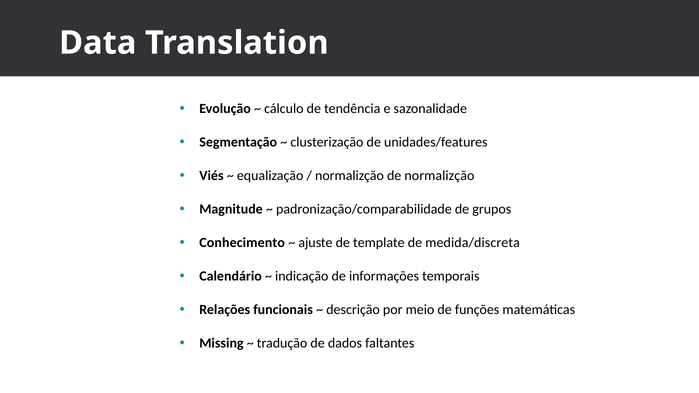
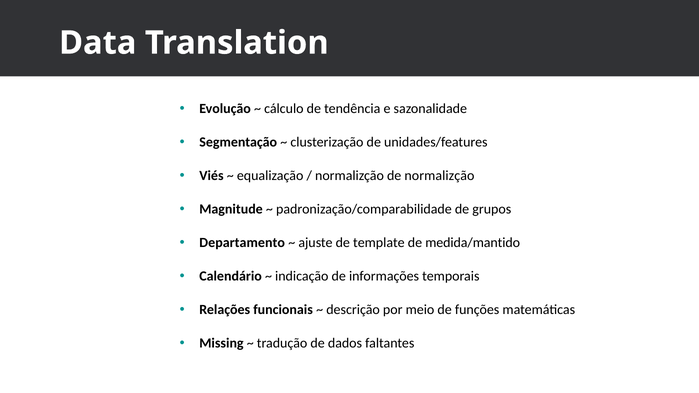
Conhecimento: Conhecimento -> Departamento
medida/discreta: medida/discreta -> medida/mantido
